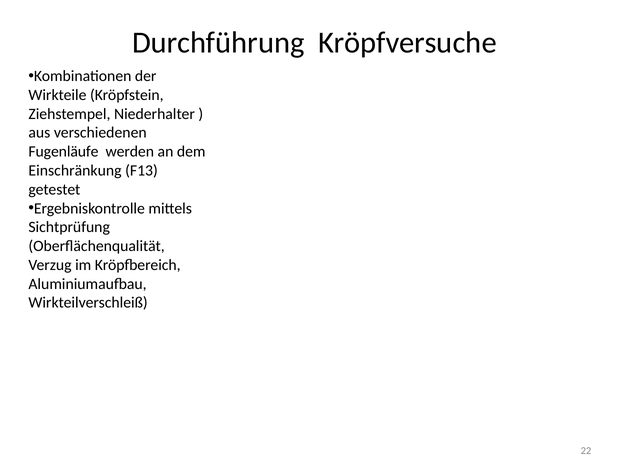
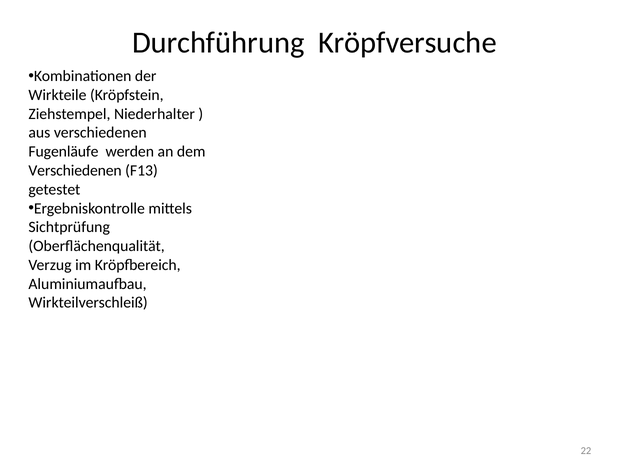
Einschränkung at (75, 170): Einschränkung -> Verschiedenen
